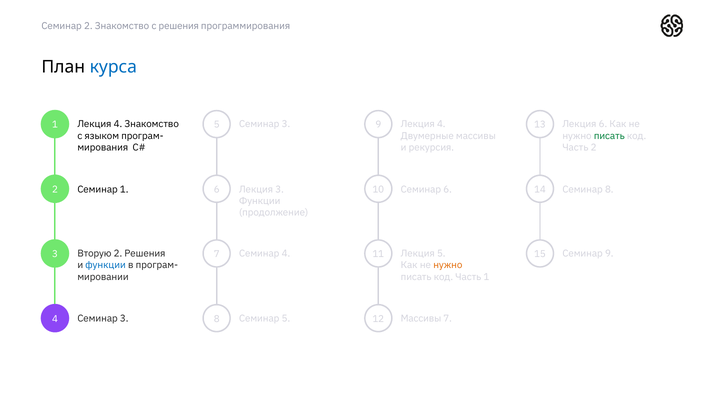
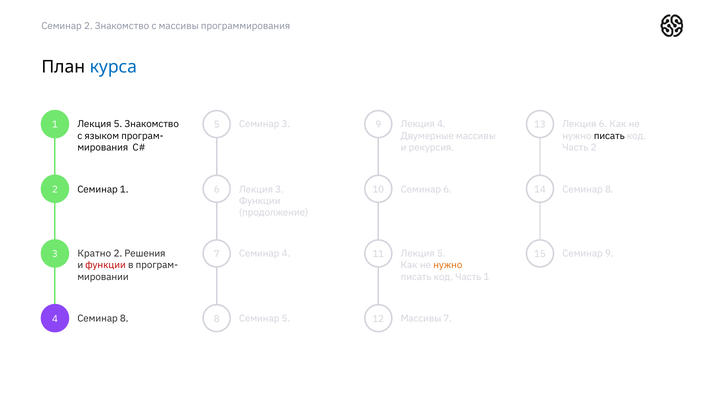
с решения: решения -> массивы
4 at (118, 124): 4 -> 5
писать at (609, 136) colour: green -> black
Вторую: Вторую -> Кратно
функции at (106, 265) colour: blue -> red
3 at (124, 319): 3 -> 8
